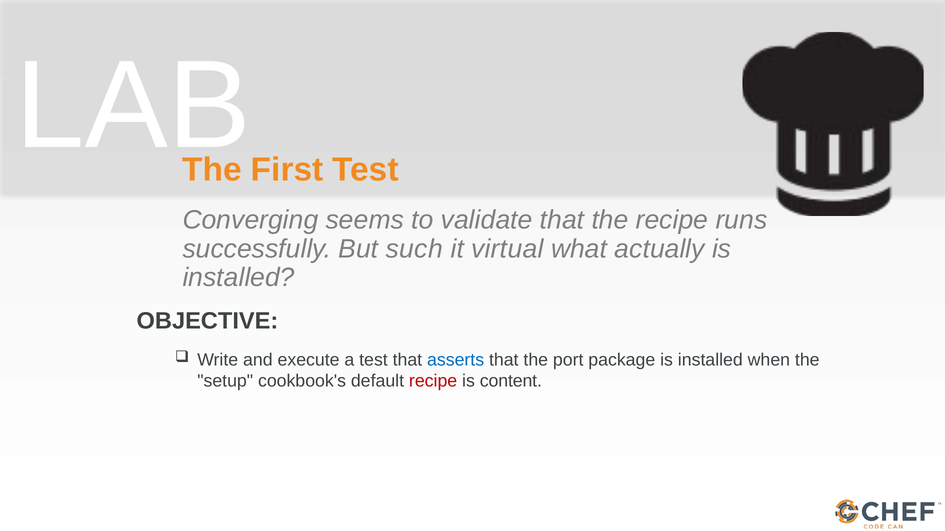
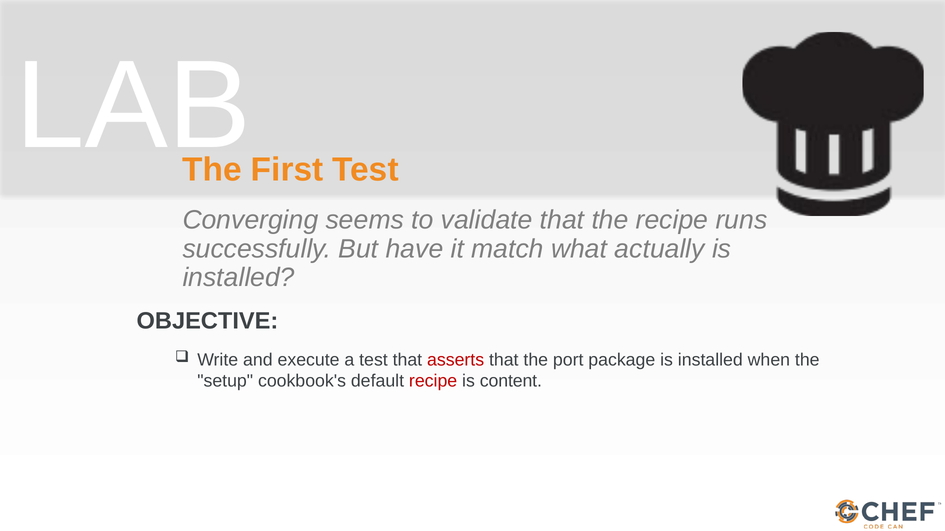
such: such -> have
virtual: virtual -> match
asserts colour: blue -> red
